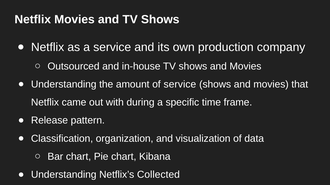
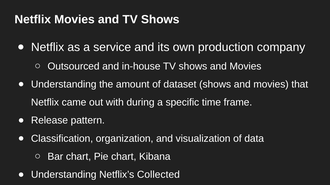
of service: service -> dataset
